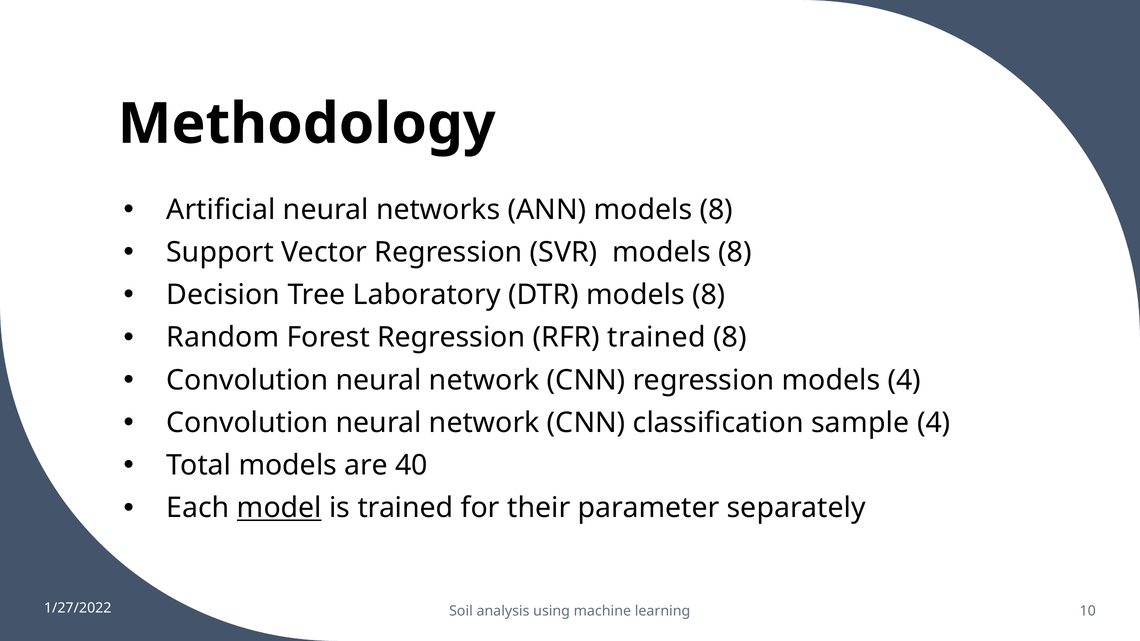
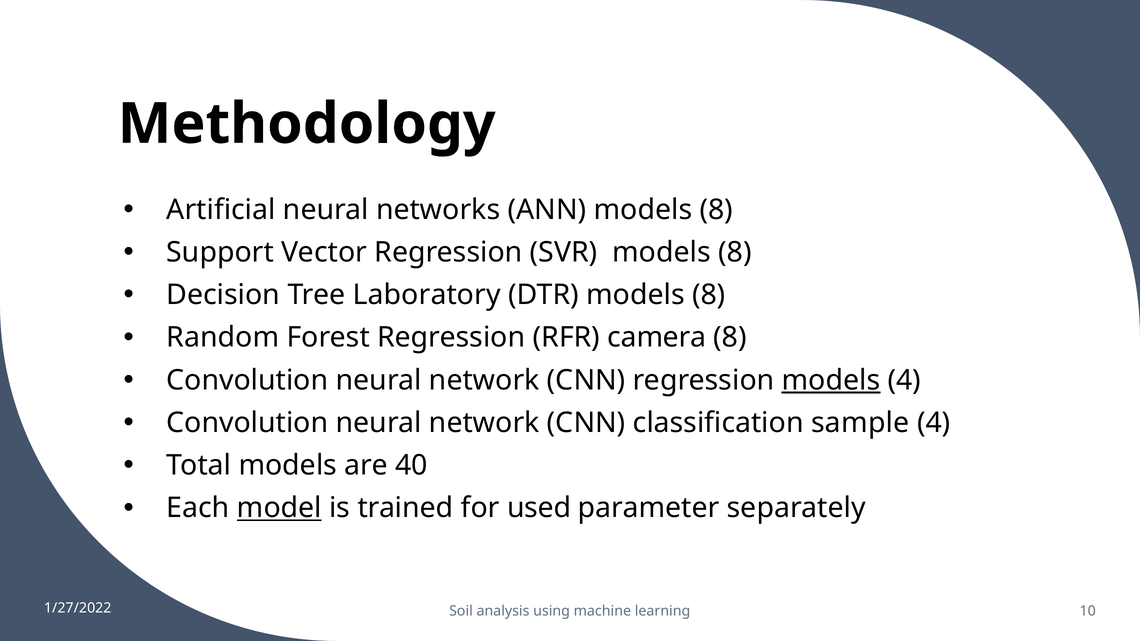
RFR trained: trained -> camera
models at (831, 380) underline: none -> present
their: their -> used
